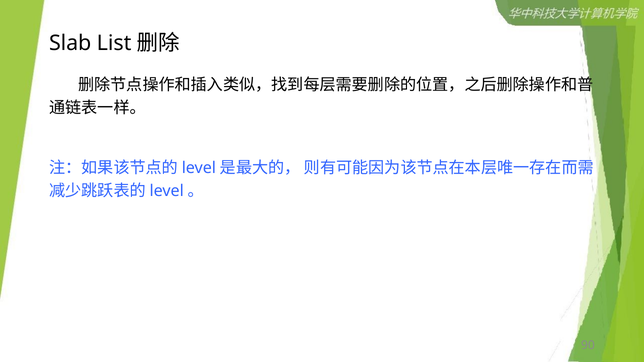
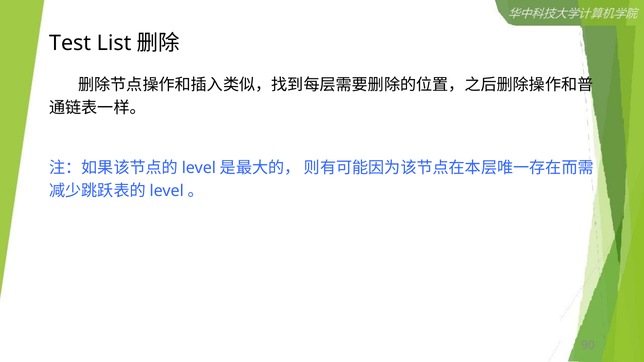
Slab: Slab -> Test
